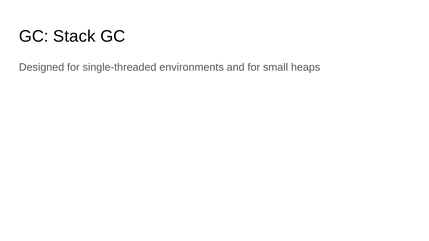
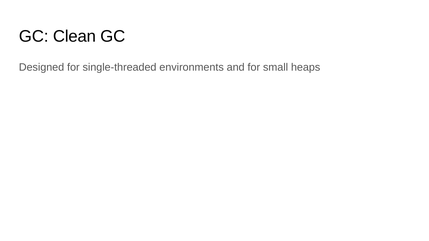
Stack: Stack -> Clean
